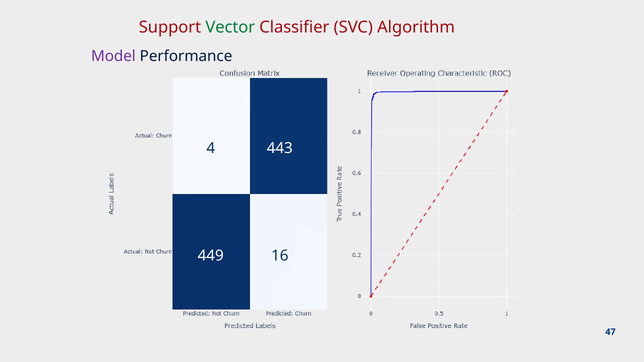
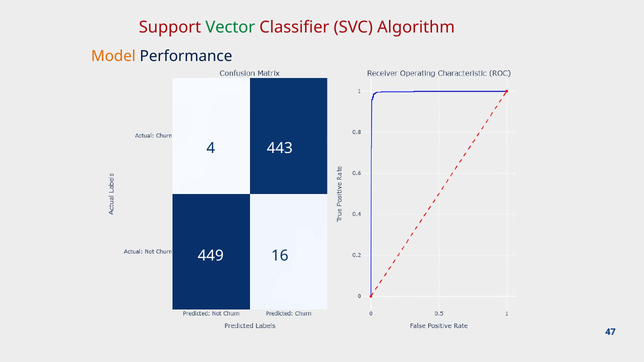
Model colour: purple -> orange
